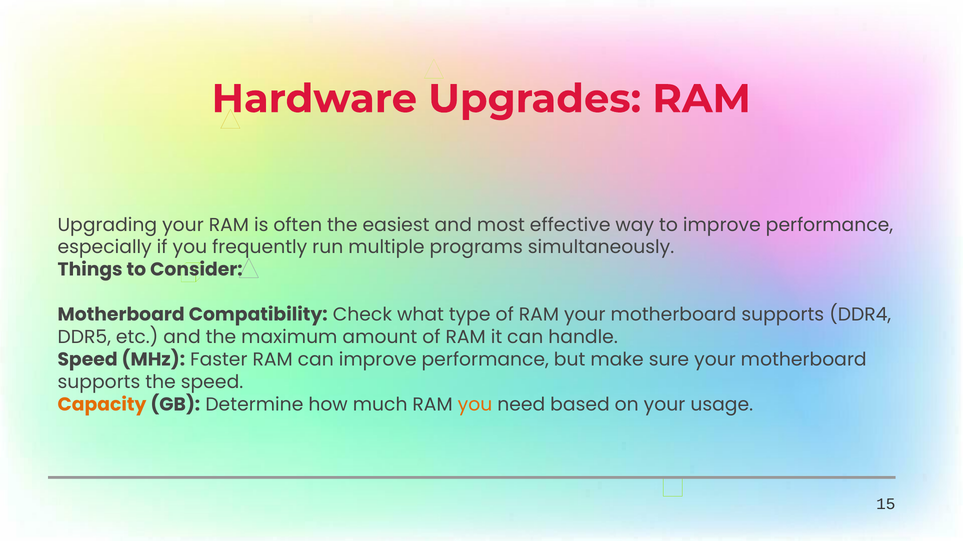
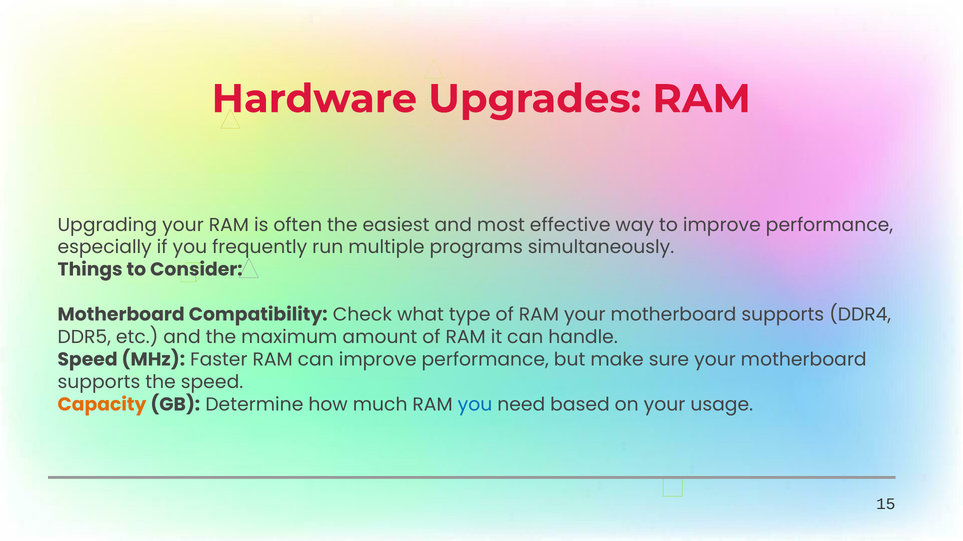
you at (475, 405) colour: orange -> blue
